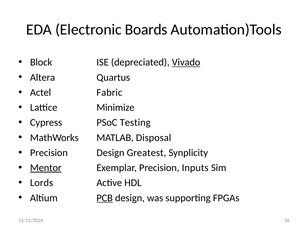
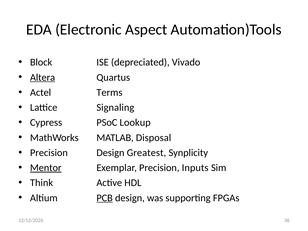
Boards: Boards -> Aspect
Vivado underline: present -> none
Altera underline: none -> present
Fabric: Fabric -> Terms
Minimize: Minimize -> Signaling
Testing: Testing -> Lookup
Lords: Lords -> Think
